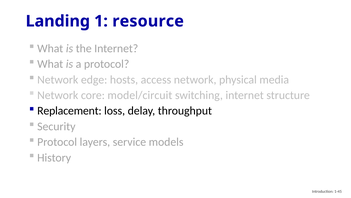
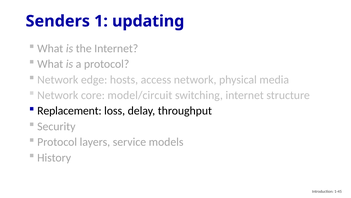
Landing: Landing -> Senders
resource: resource -> updating
